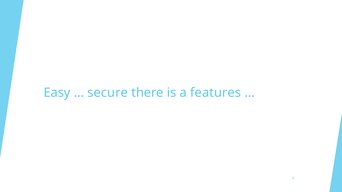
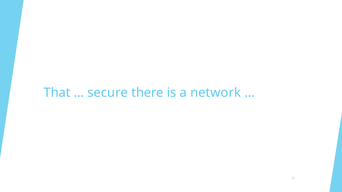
Easy: Easy -> That
features: features -> network
